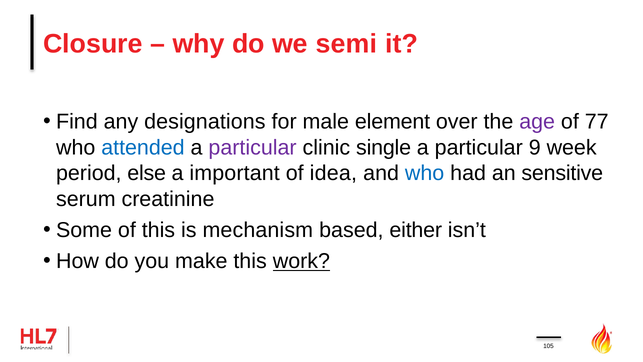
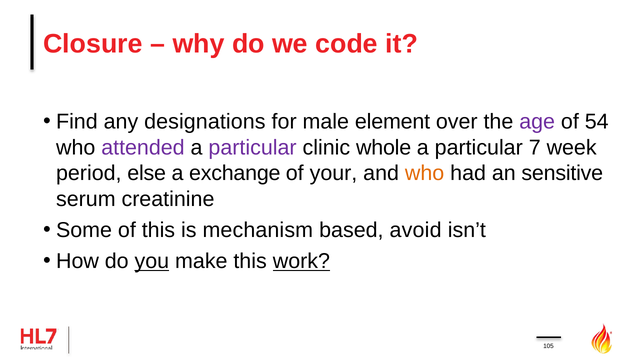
semi: semi -> code
77: 77 -> 54
attended colour: blue -> purple
single: single -> whole
9: 9 -> 7
important: important -> exchange
idea: idea -> your
who at (425, 173) colour: blue -> orange
either: either -> avoid
you underline: none -> present
